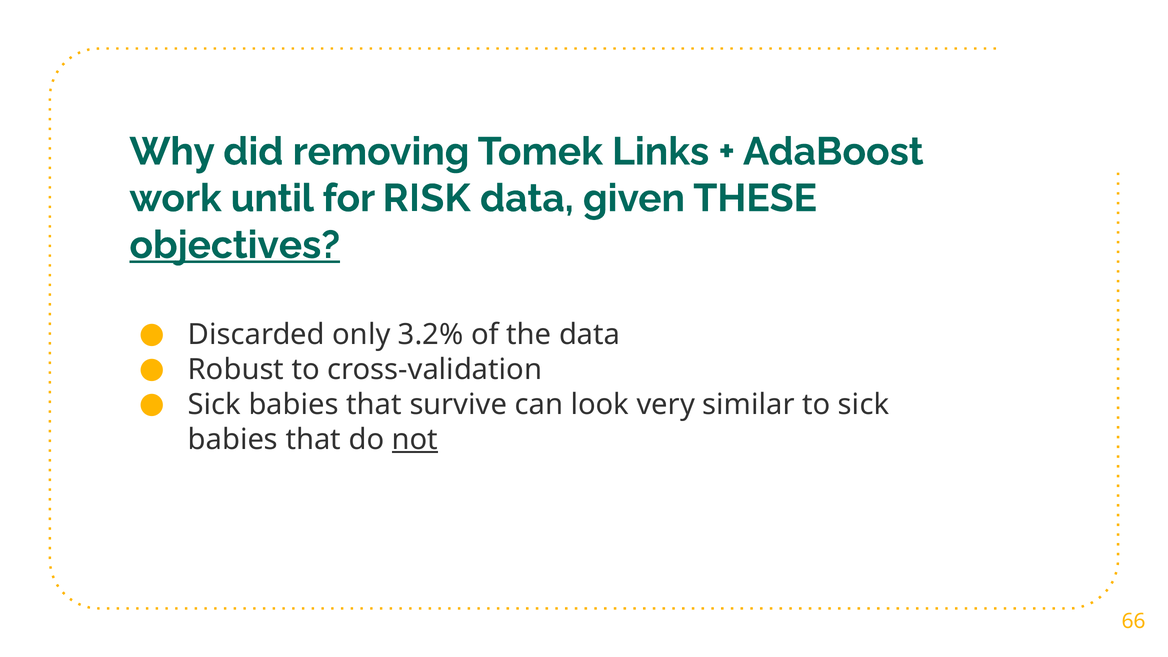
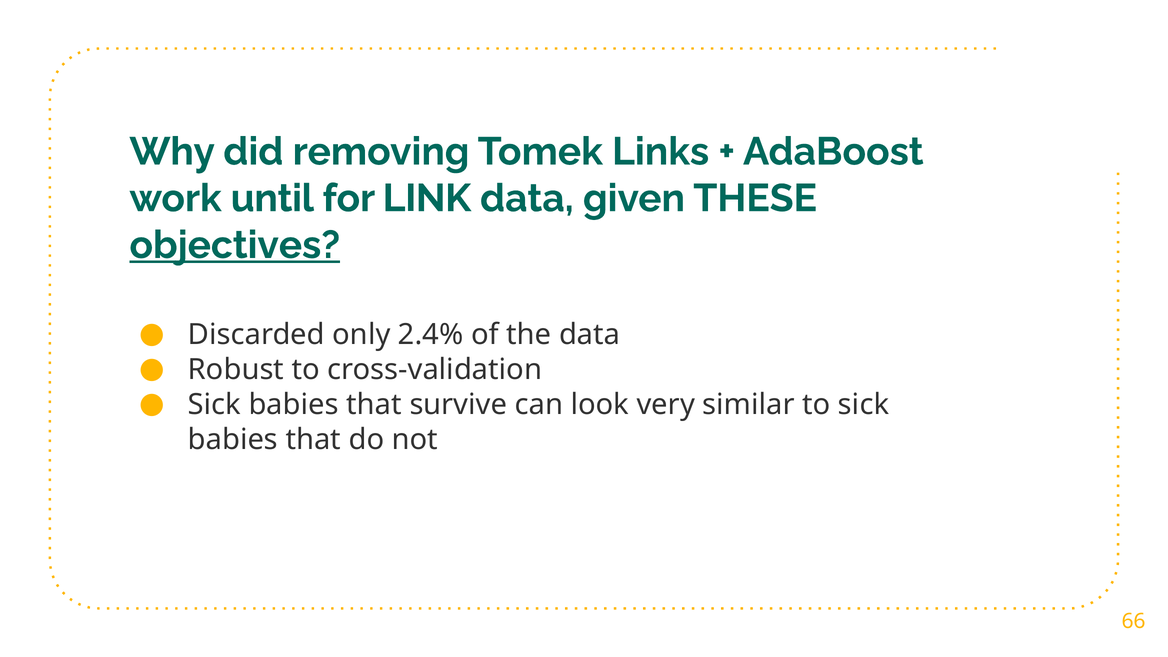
RISK: RISK -> LINK
3.2%: 3.2% -> 2.4%
not underline: present -> none
